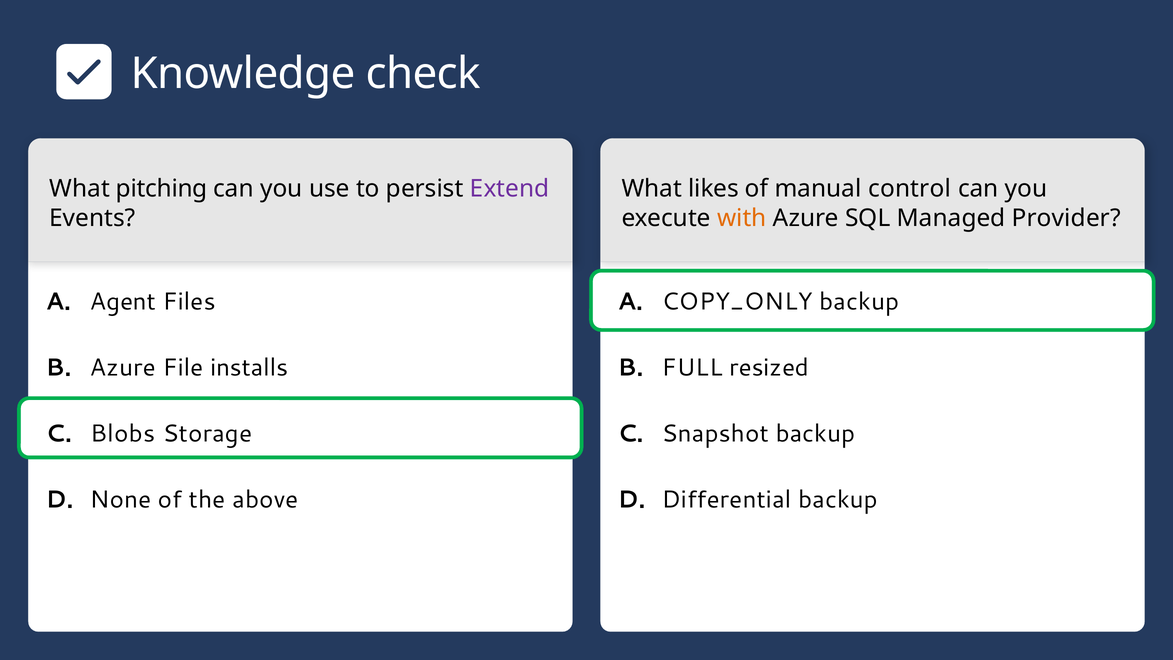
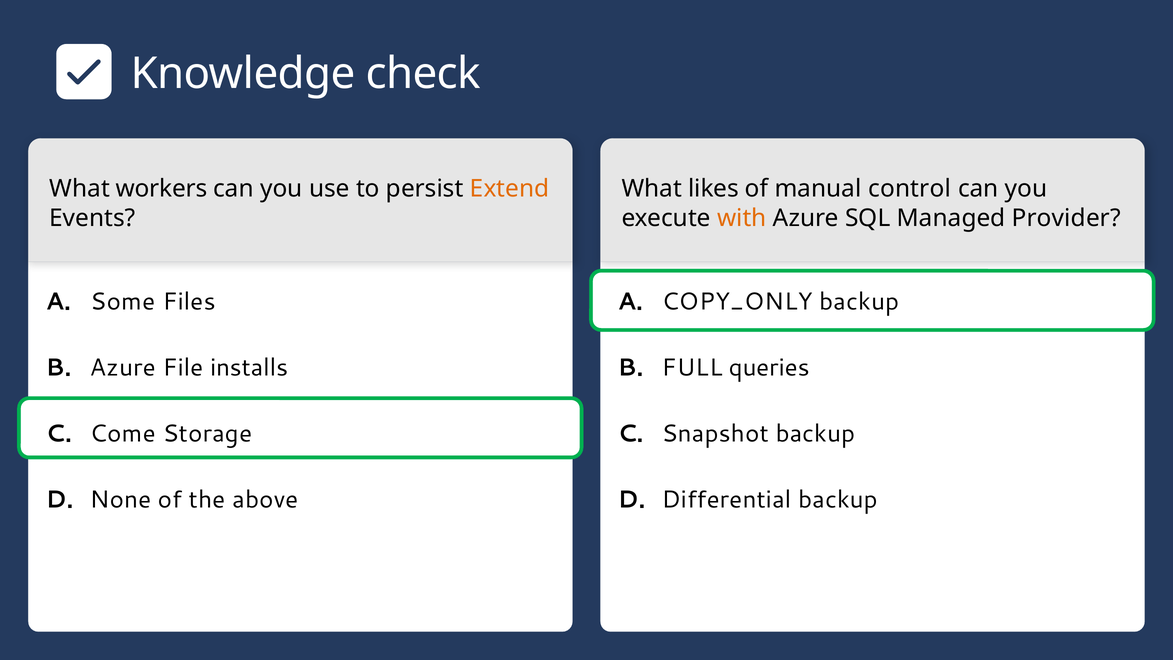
pitching: pitching -> workers
Extend colour: purple -> orange
Agent: Agent -> Some
resized: resized -> queries
Blobs: Blobs -> Come
